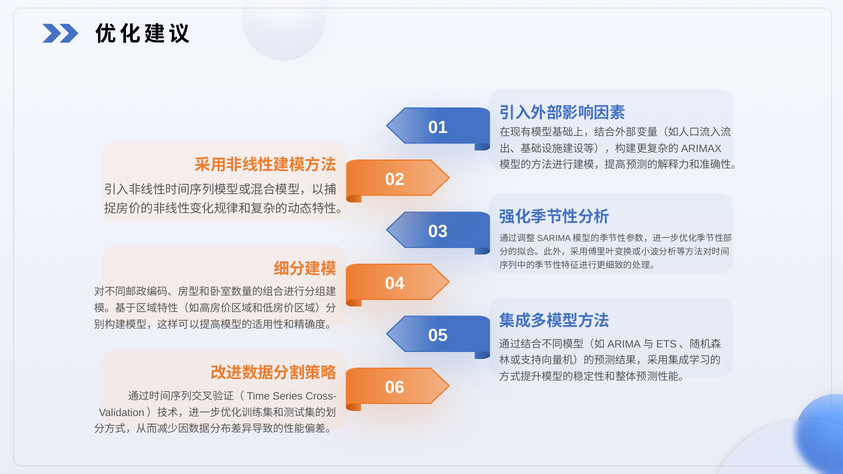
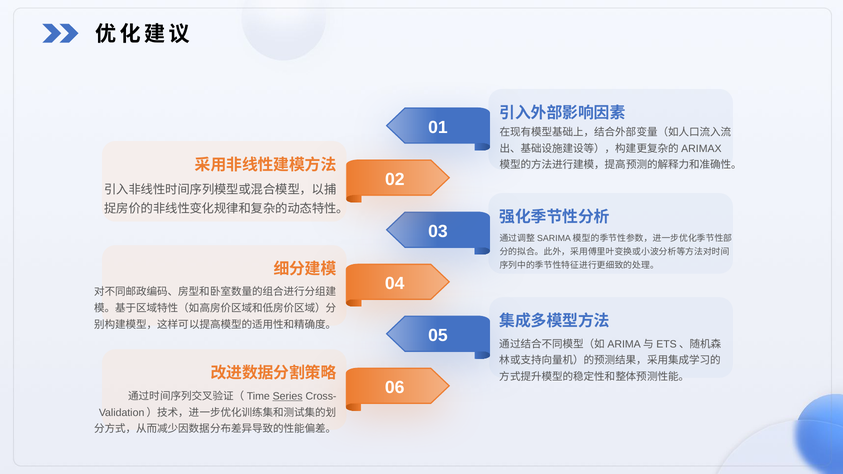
Series underline: none -> present
